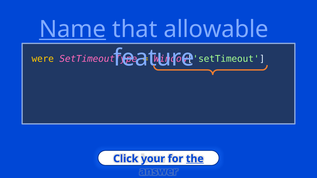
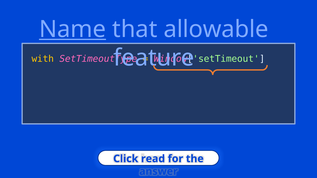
were: were -> with
your: your -> read
the underline: present -> none
